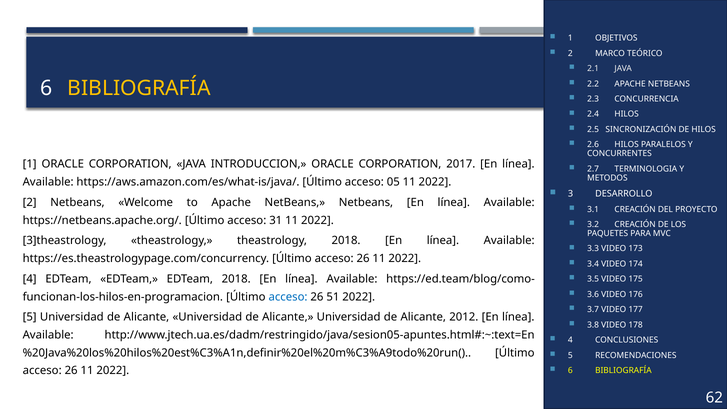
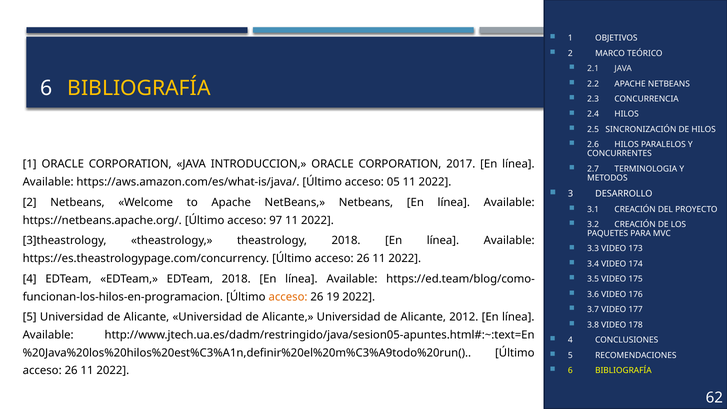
31: 31 -> 97
acceso at (288, 297) colour: blue -> orange
51: 51 -> 19
